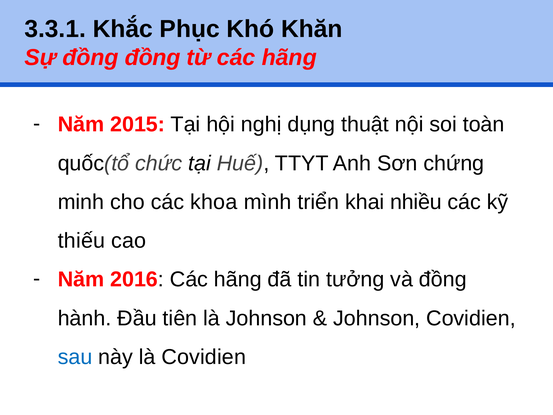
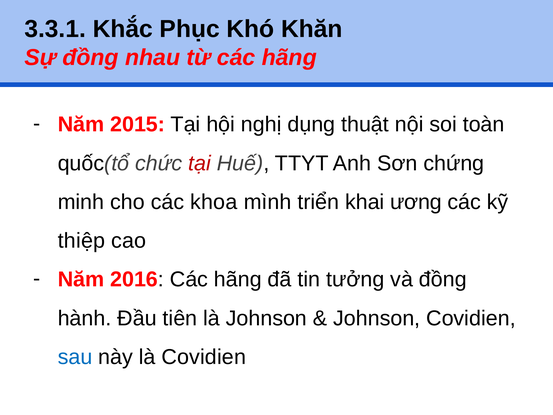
đồng đồng: đồng -> nhau
tại at (199, 163) colour: black -> red
nhiều: nhiều -> ương
thiếu: thiếu -> thiệp
